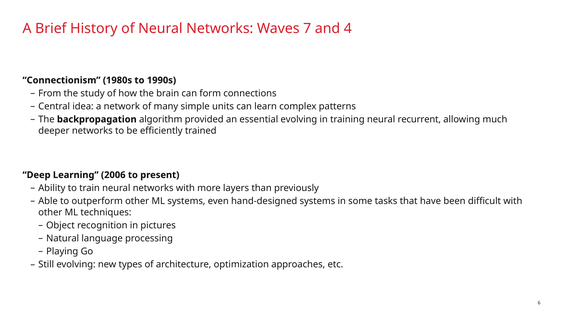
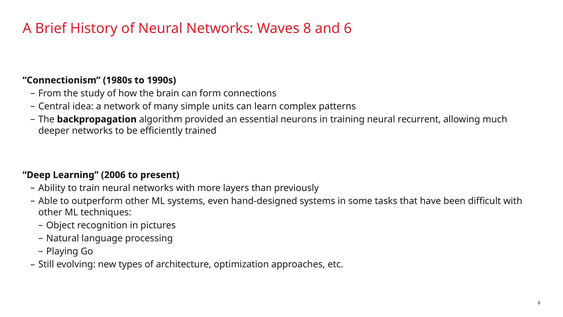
7: 7 -> 8
and 4: 4 -> 6
essential evolving: evolving -> neurons
